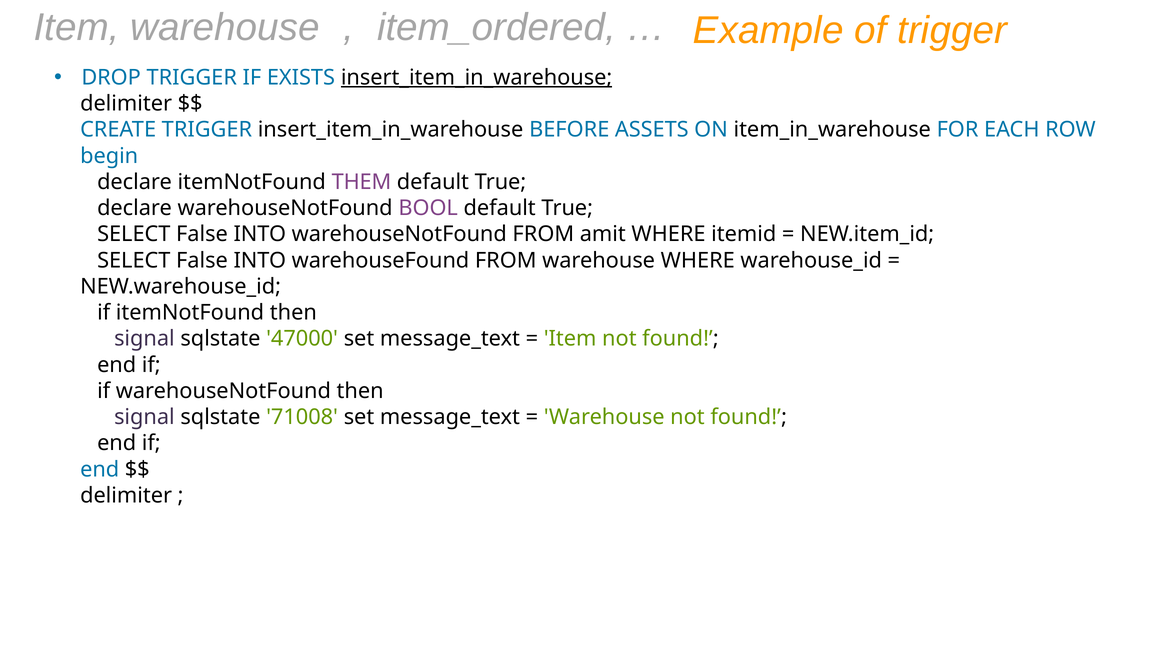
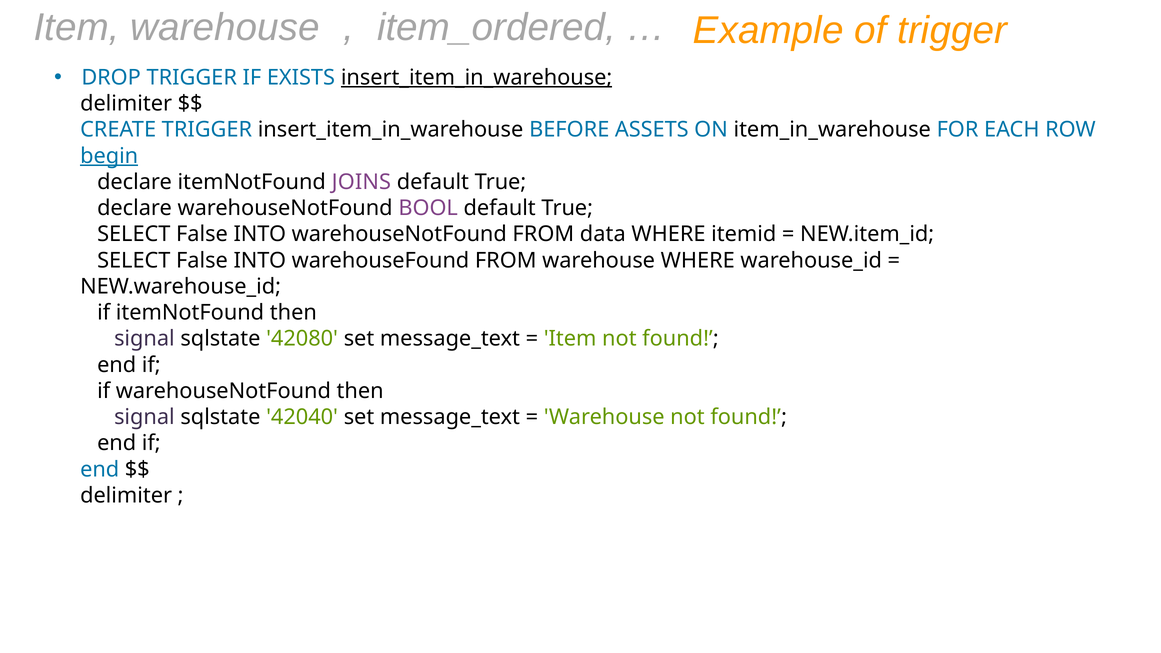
begin underline: none -> present
THEM: THEM -> JOINS
amit: amit -> data
47000: 47000 -> 42080
71008: 71008 -> 42040
